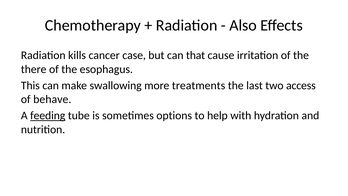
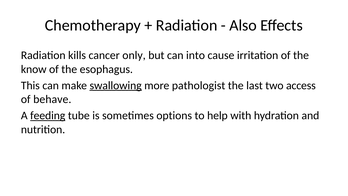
case: case -> only
that: that -> into
there: there -> know
swallowing underline: none -> present
treatments: treatments -> pathologist
